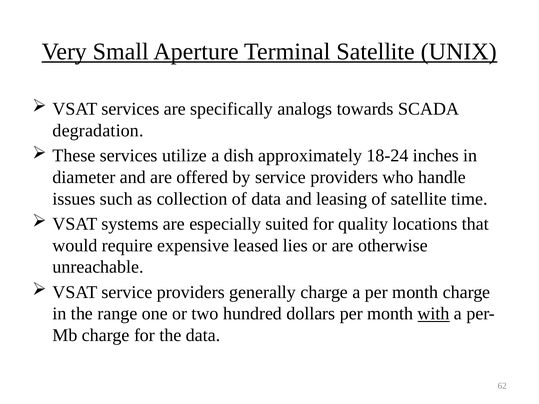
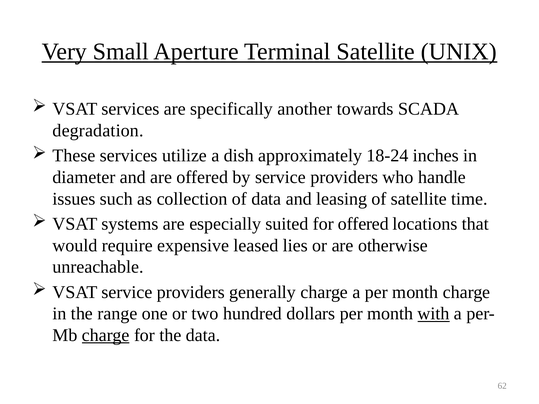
analogs: analogs -> another
for quality: quality -> offered
charge at (106, 335) underline: none -> present
